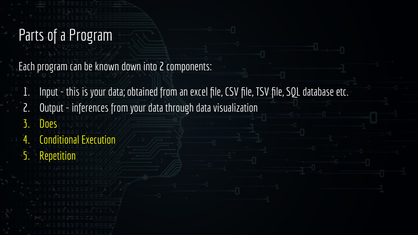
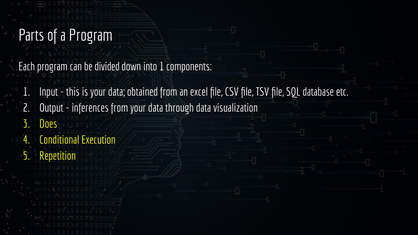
known: known -> divided
into 2: 2 -> 1
